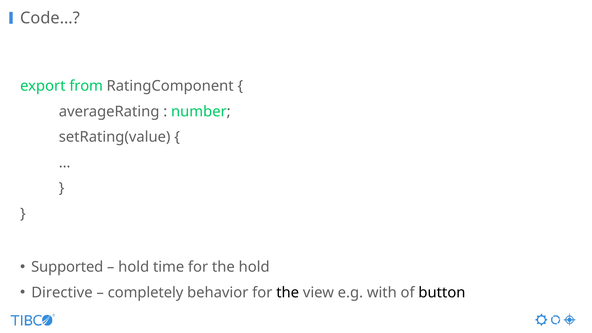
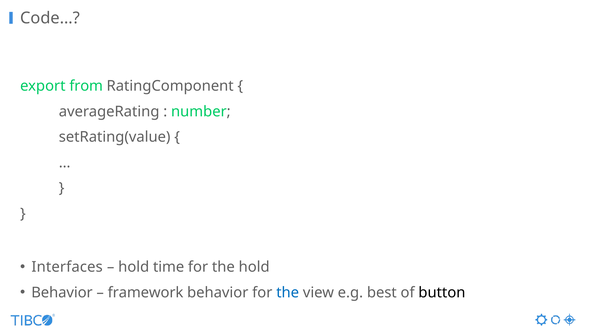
Supported: Supported -> Interfaces
Directive at (62, 292): Directive -> Behavior
completely: completely -> framework
the at (288, 292) colour: black -> blue
with: with -> best
